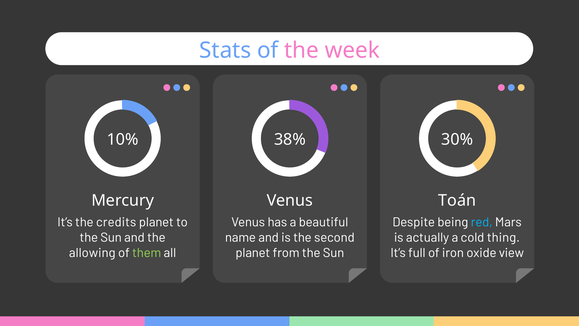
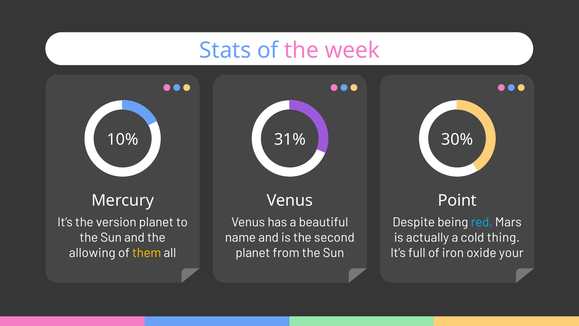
38%: 38% -> 31%
Toán: Toán -> Point
credits: credits -> version
them colour: light green -> yellow
view: view -> your
